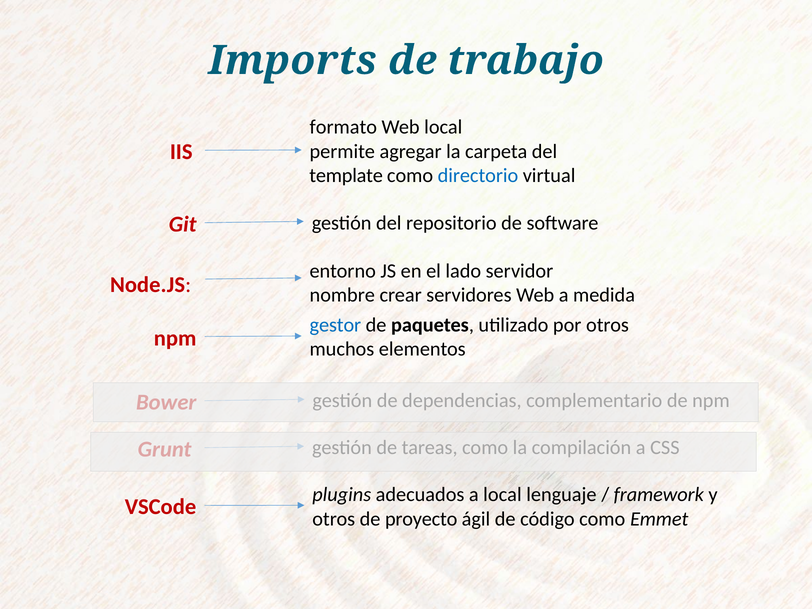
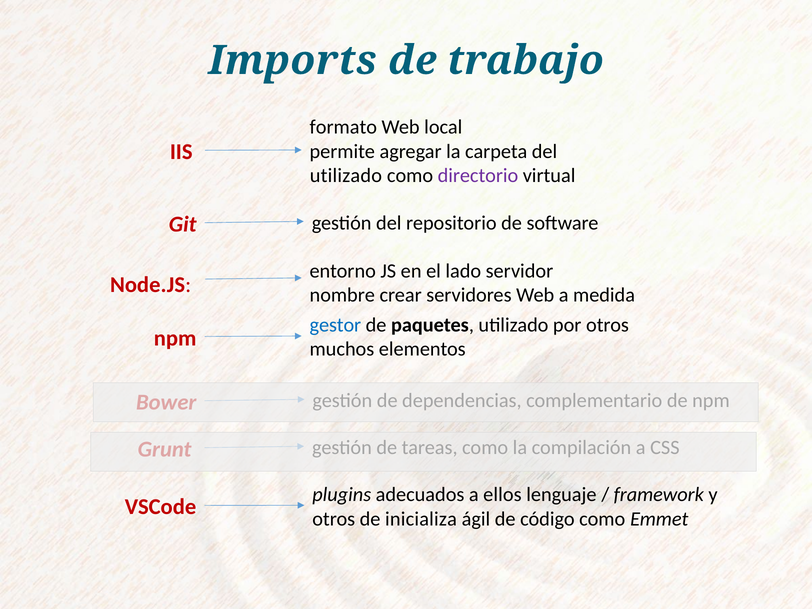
template at (346, 176): template -> utilizado
directorio colour: blue -> purple
a local: local -> ellos
proyecto: proyecto -> inicializa
